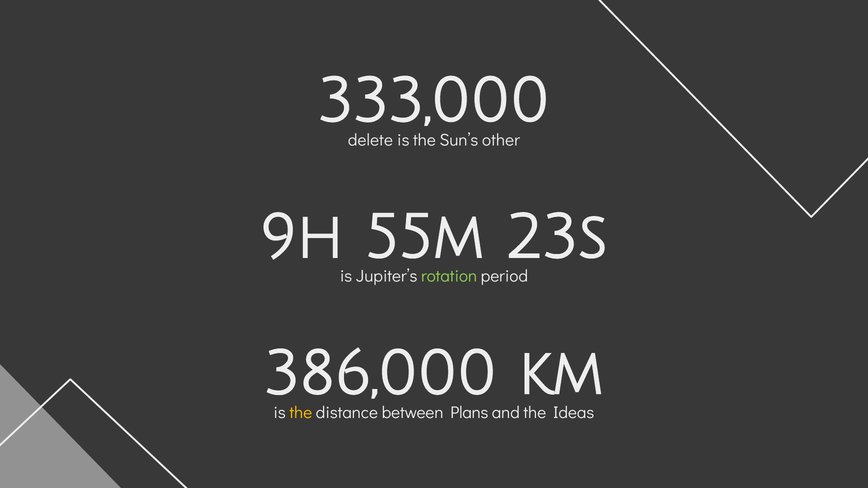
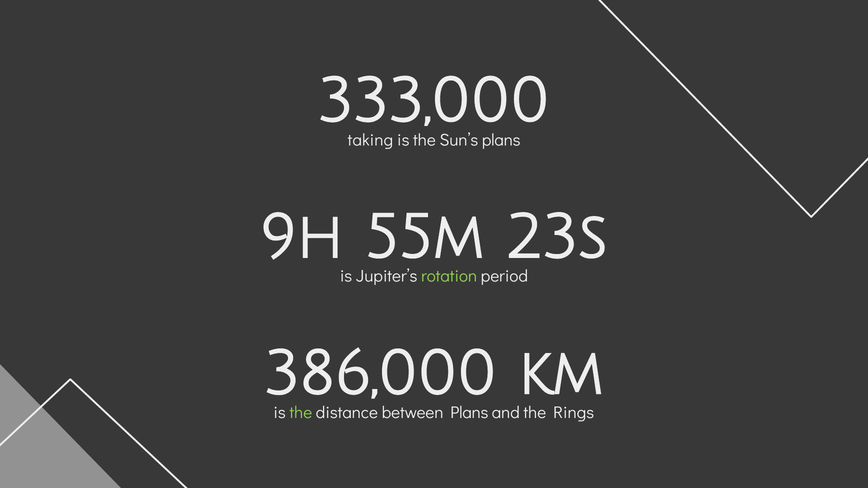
delete: delete -> taking
Sun’s other: other -> plans
the at (301, 413) colour: yellow -> light green
Ideas: Ideas -> Rings
